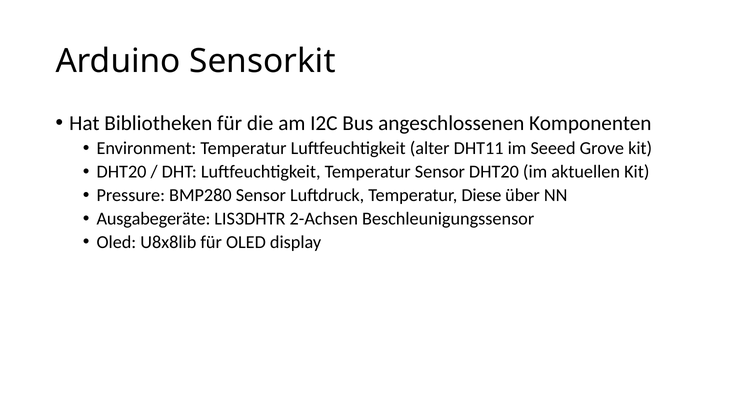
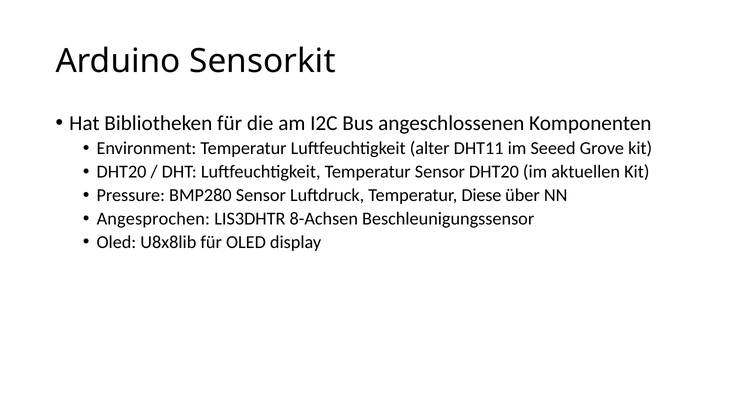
Ausgabegeräte: Ausgabegeräte -> Angesprochen
2-Achsen: 2-Achsen -> 8-Achsen
